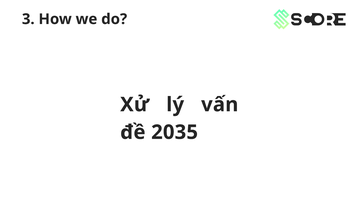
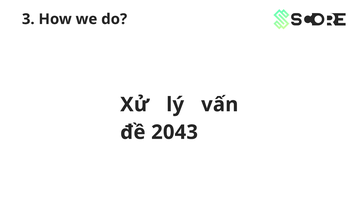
2035: 2035 -> 2043
